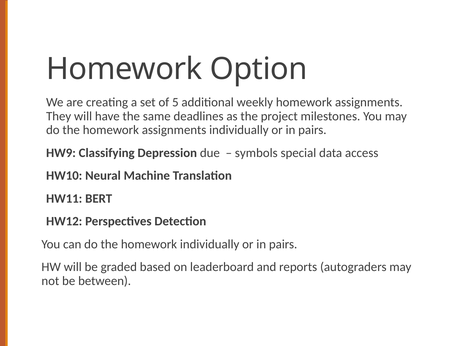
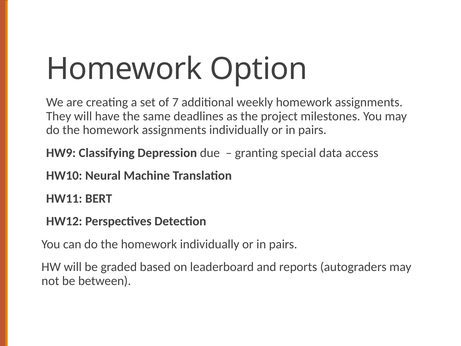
5: 5 -> 7
symbols: symbols -> granting
